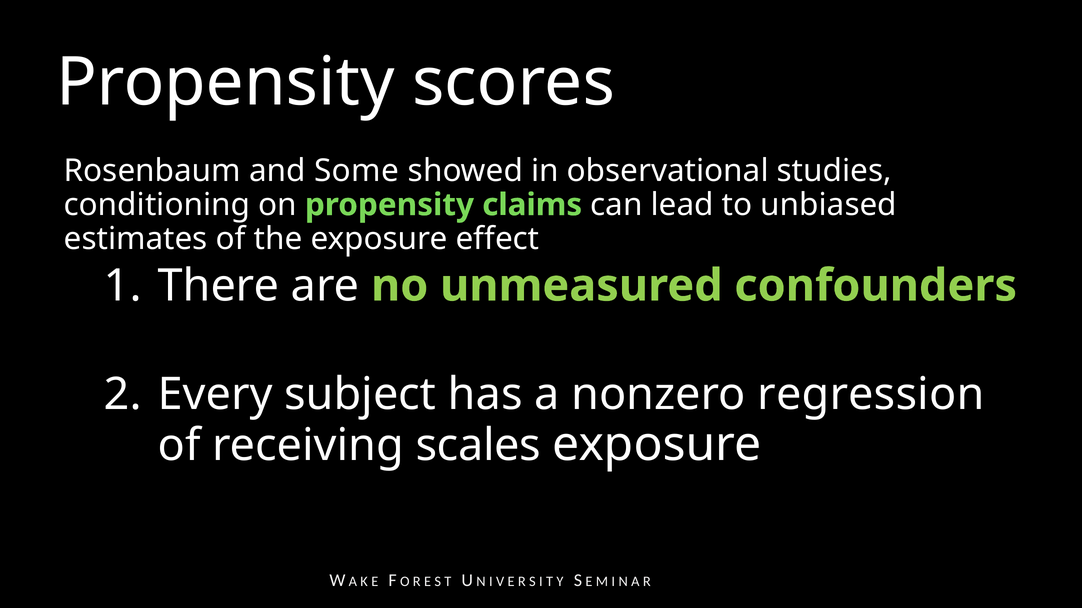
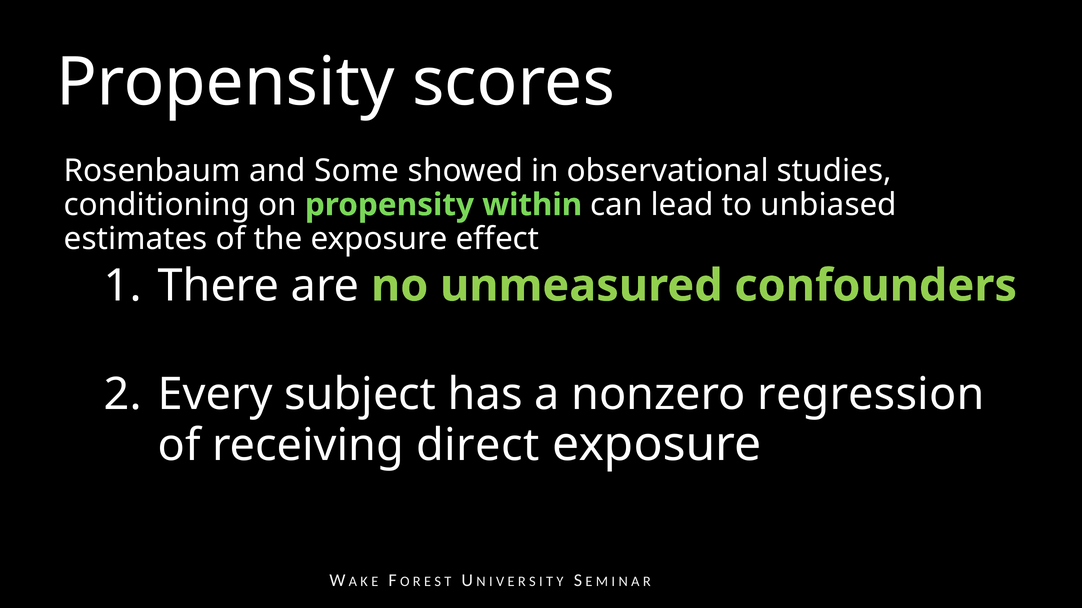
claims: claims -> within
scales: scales -> direct
